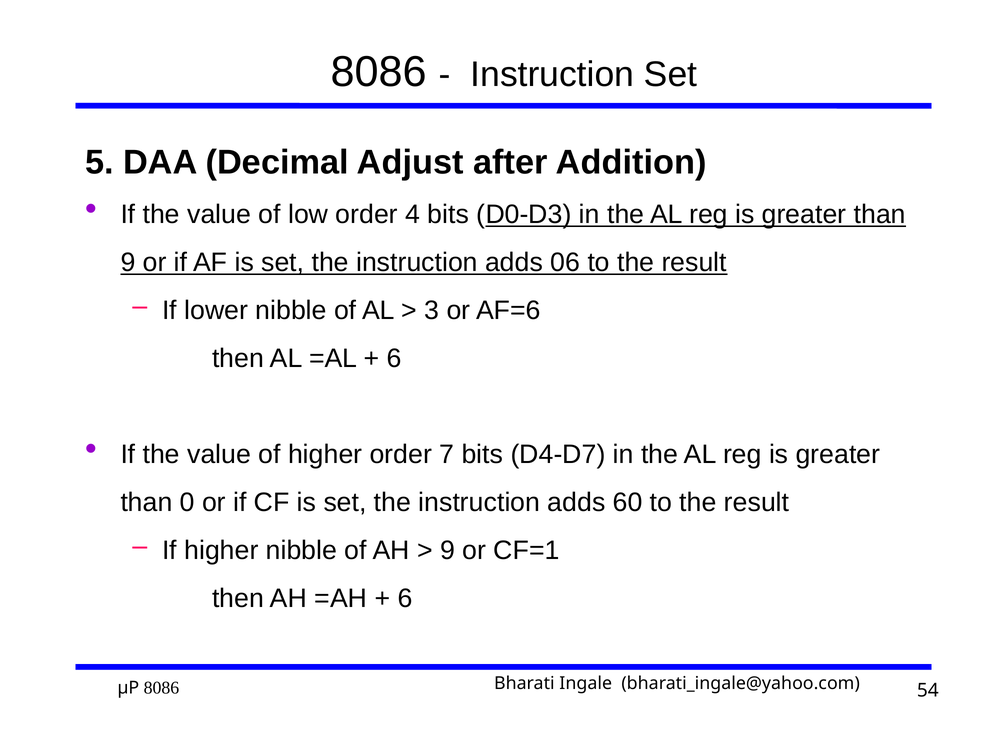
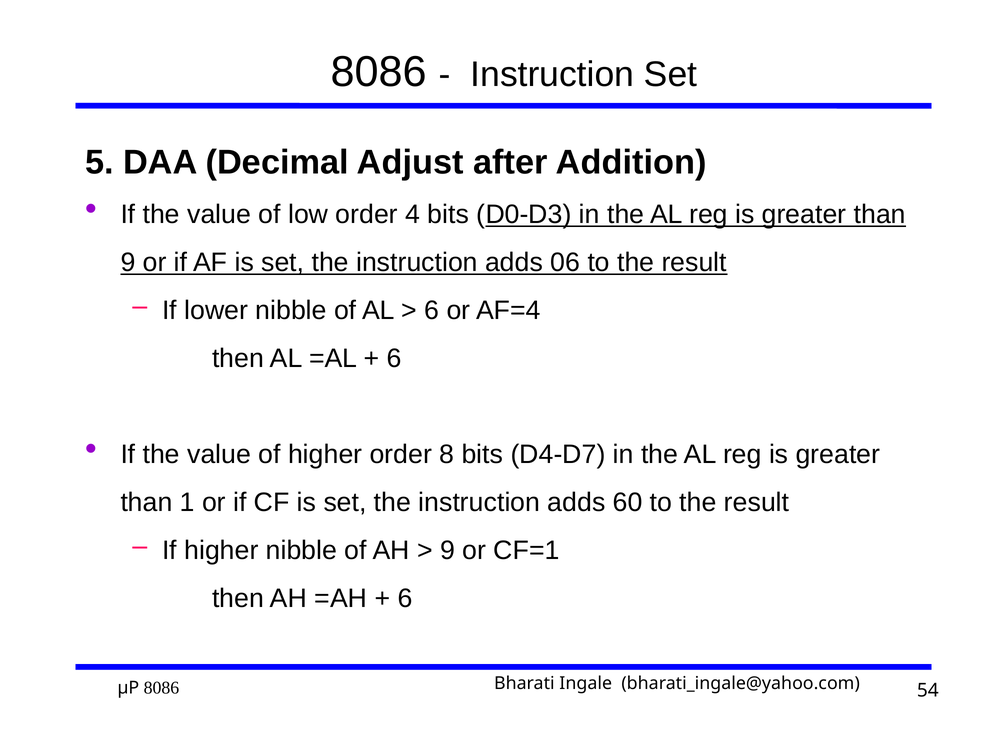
3 at (432, 311): 3 -> 6
AF=6: AF=6 -> AF=4
7: 7 -> 8
0: 0 -> 1
